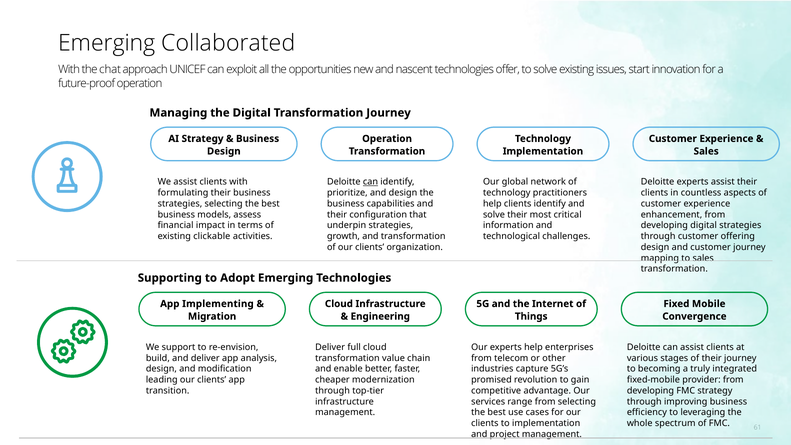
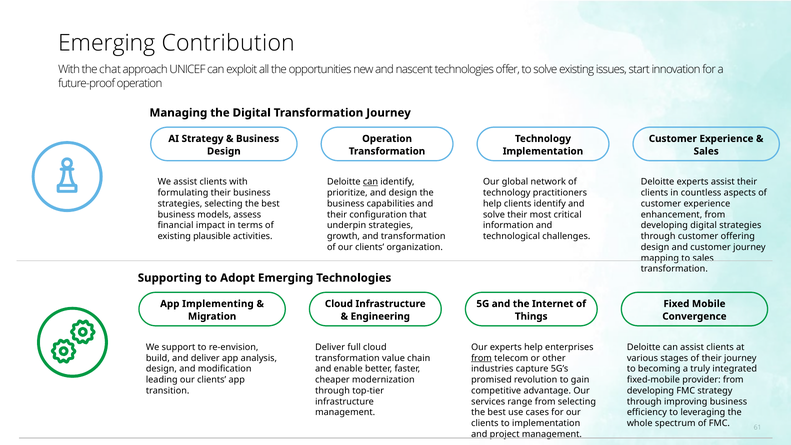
Collaborated: Collaborated -> Contribution
clickable: clickable -> plausible
from at (482, 358) underline: none -> present
